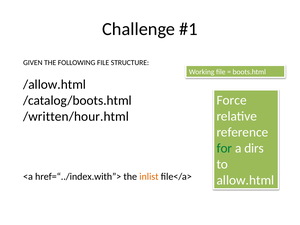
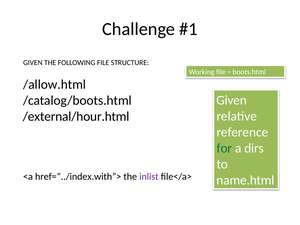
Force at (232, 100): Force -> Given
/written/hour.html: /written/hour.html -> /external/hour.html
inlist colour: orange -> purple
allow.html: allow.html -> name.html
